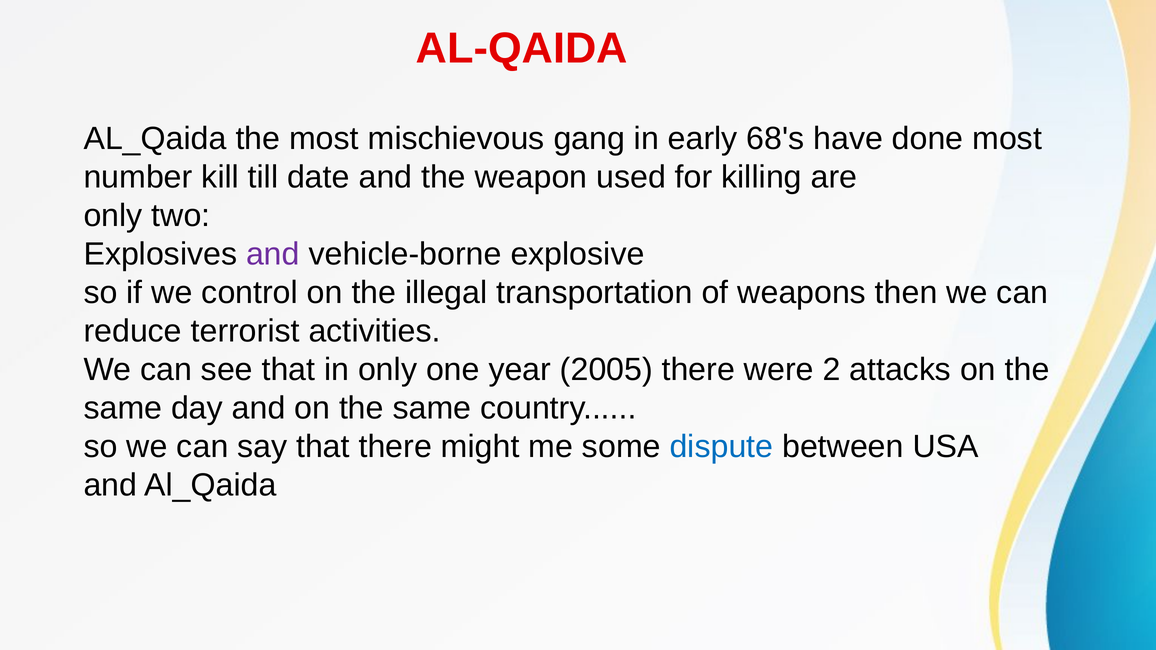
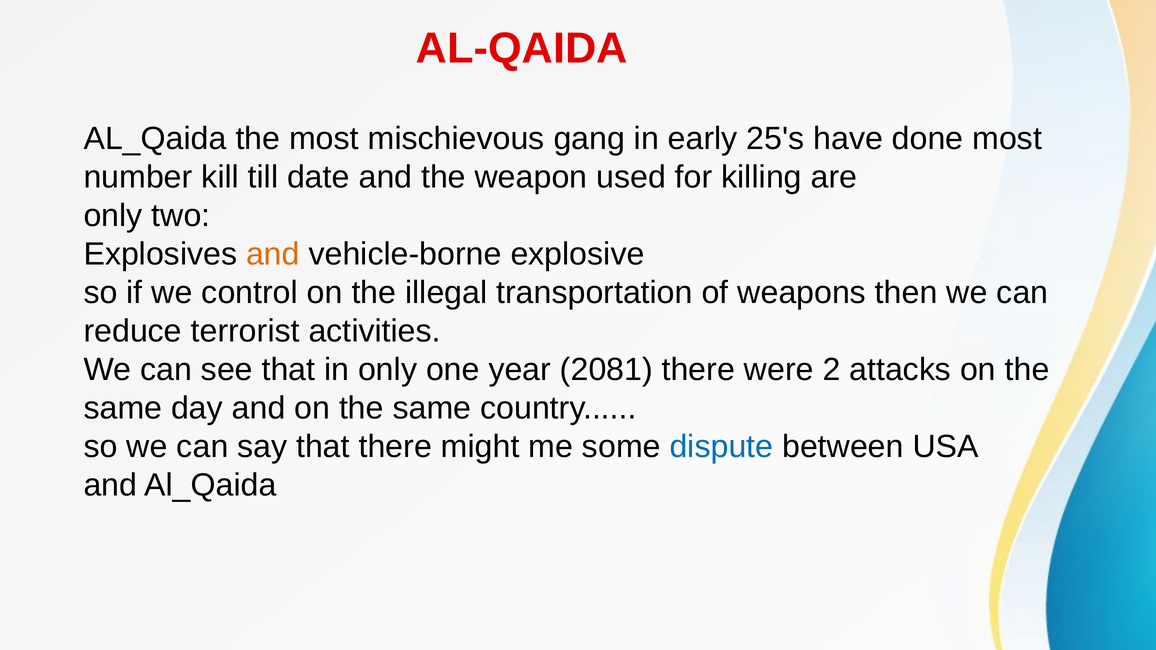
68's: 68's -> 25's
and at (273, 254) colour: purple -> orange
2005: 2005 -> 2081
